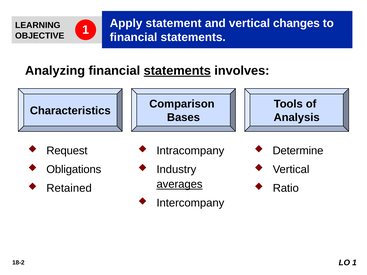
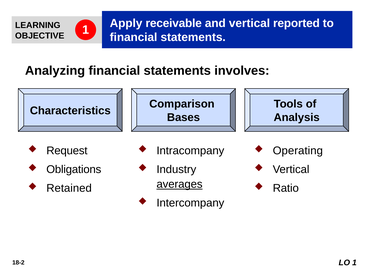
statement: statement -> receivable
changes: changes -> reported
statements at (177, 71) underline: present -> none
Determine: Determine -> Operating
